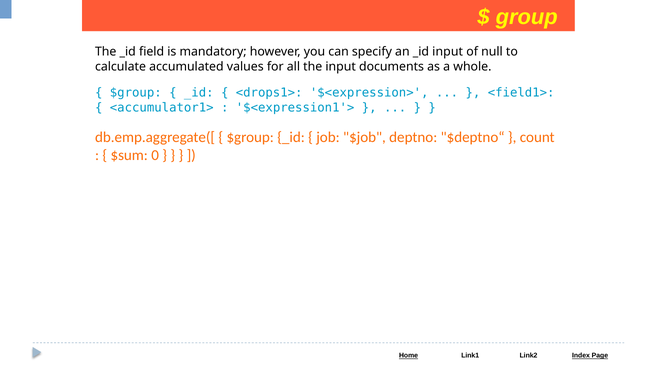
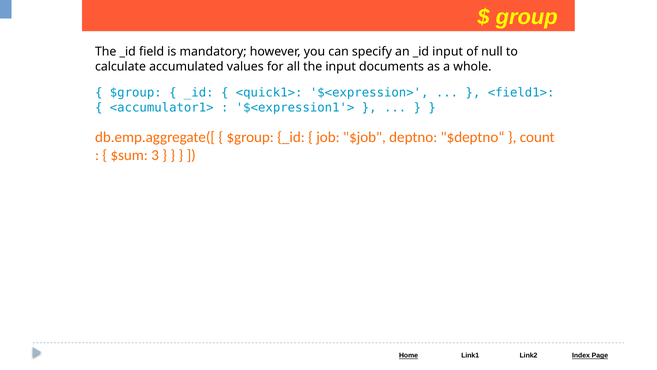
<drops1>: <drops1> -> <quick1>
0: 0 -> 3
